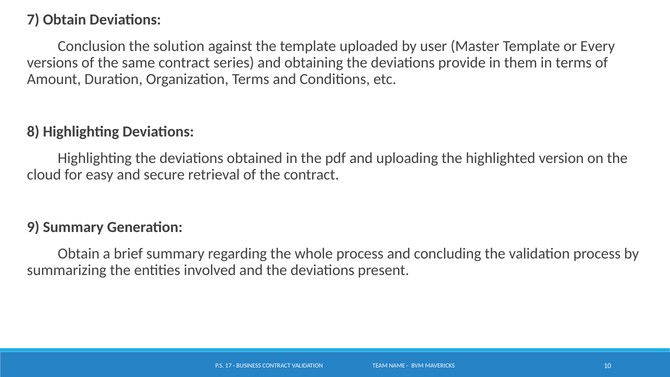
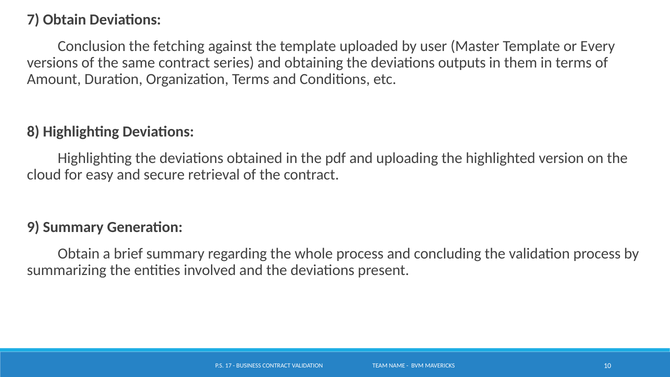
solution: solution -> fetching
provide: provide -> outputs
